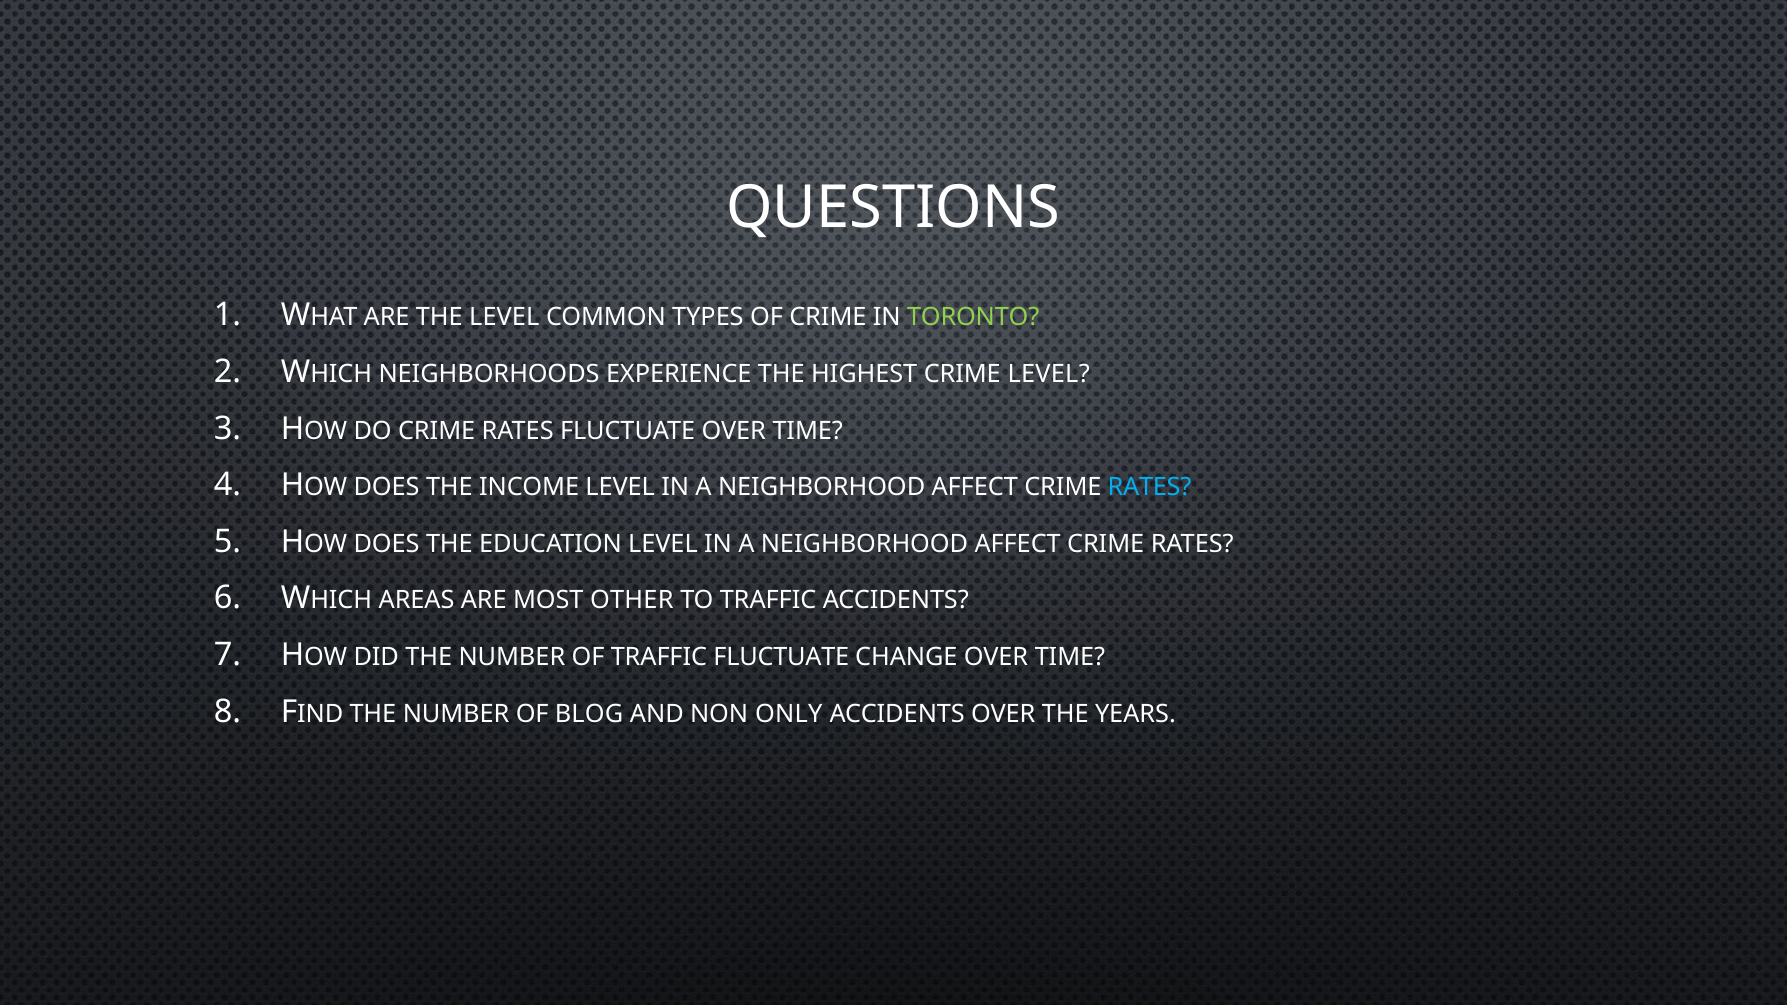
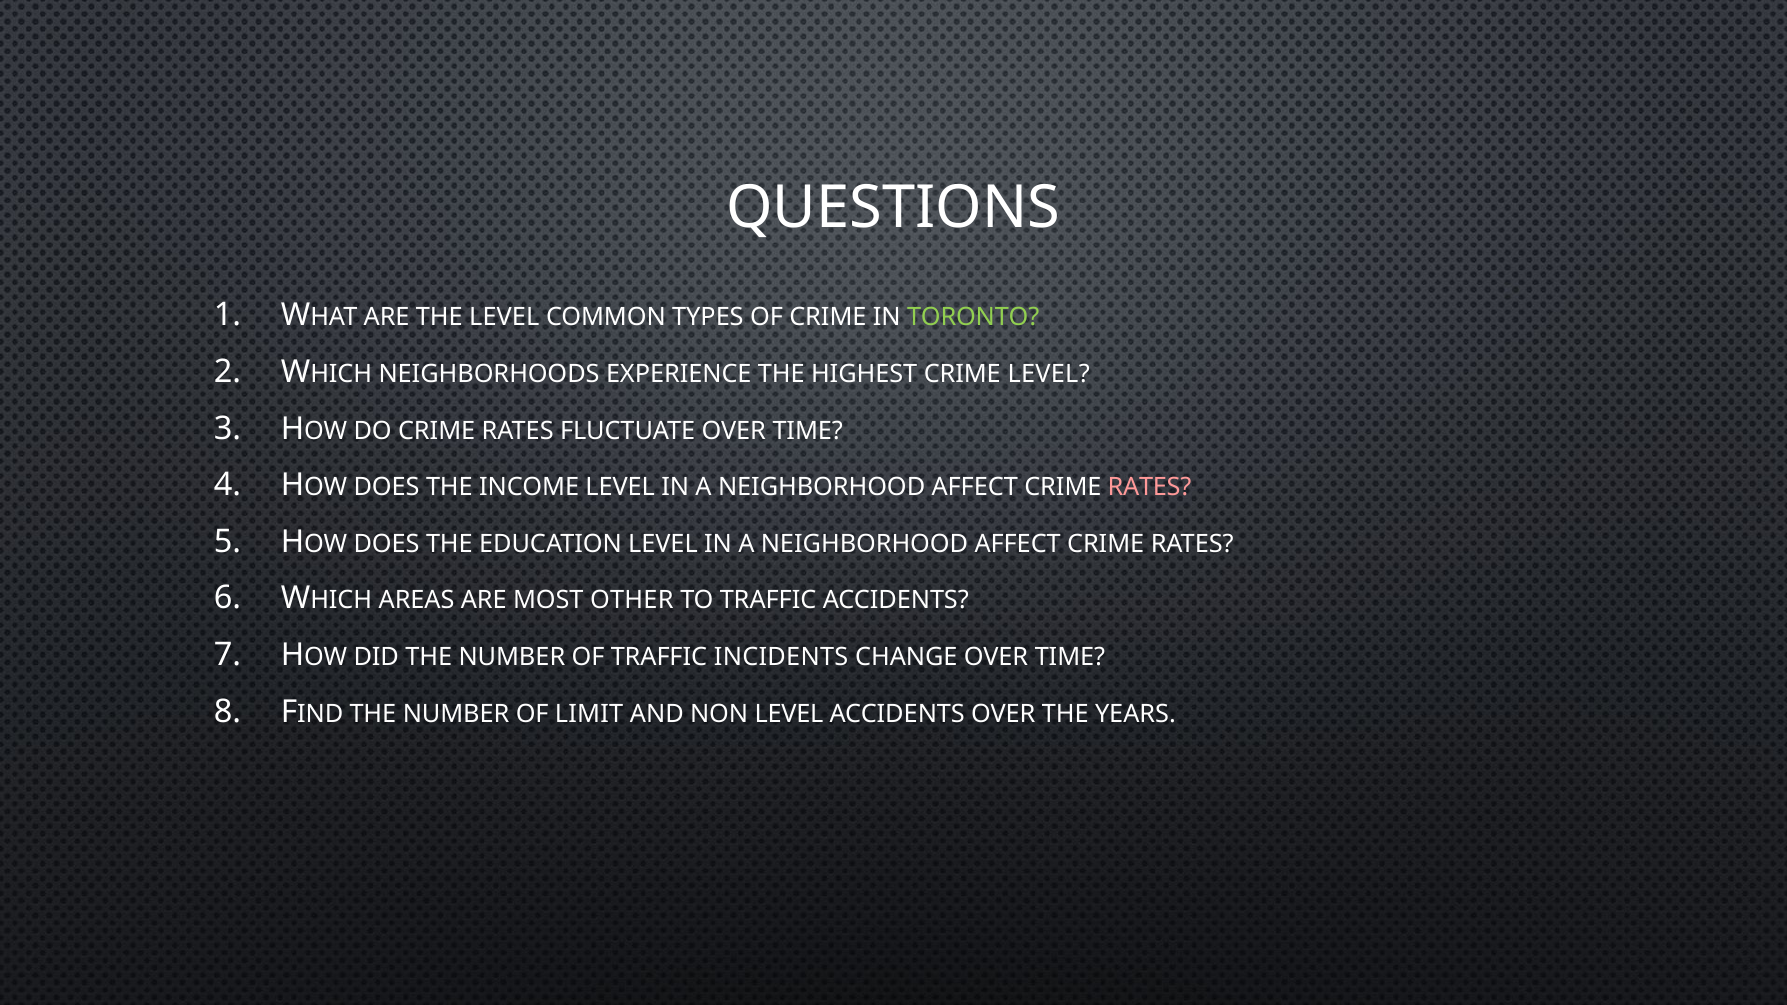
RATES at (1149, 487) colour: light blue -> pink
TRAFFIC FLUCTUATE: FLUCTUATE -> INCIDENTS
BLOG: BLOG -> LIMIT
NON ONLY: ONLY -> LEVEL
